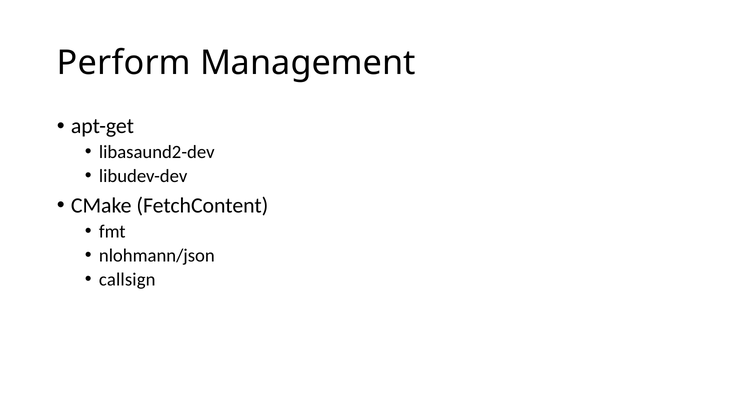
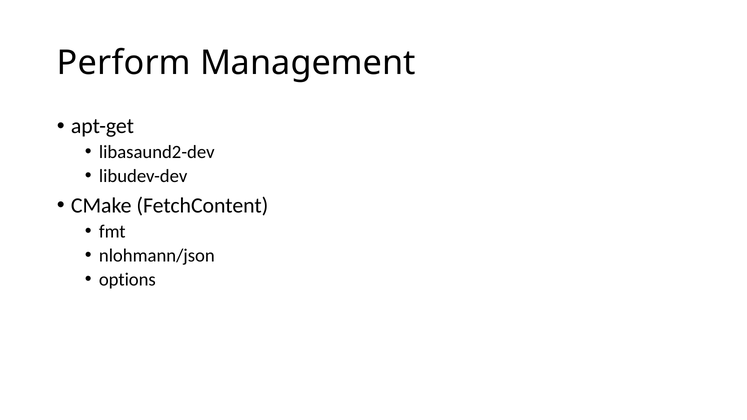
callsign: callsign -> options
